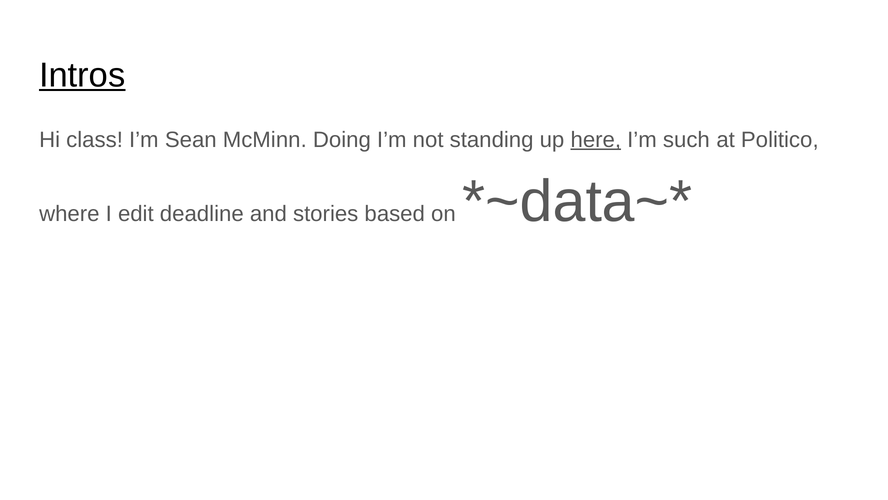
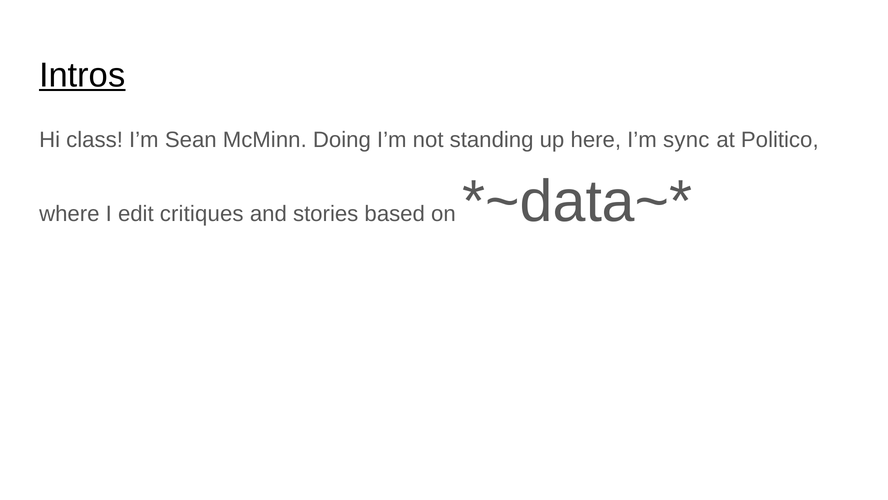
here underline: present -> none
such: such -> sync
deadline: deadline -> critiques
